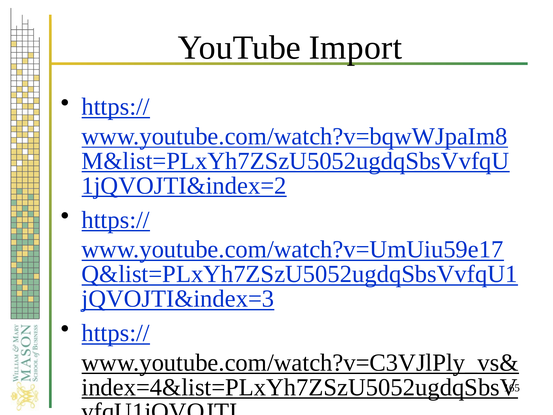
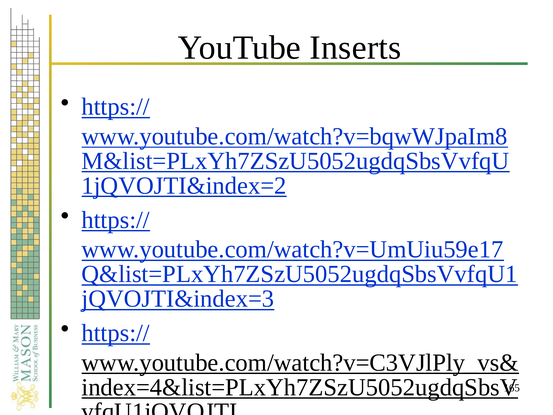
Import: Import -> Inserts
